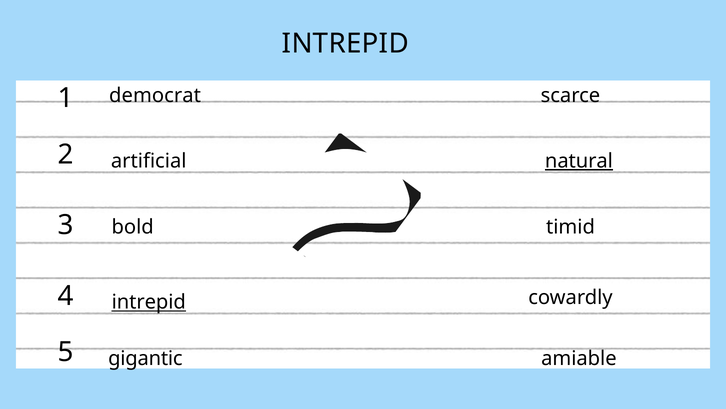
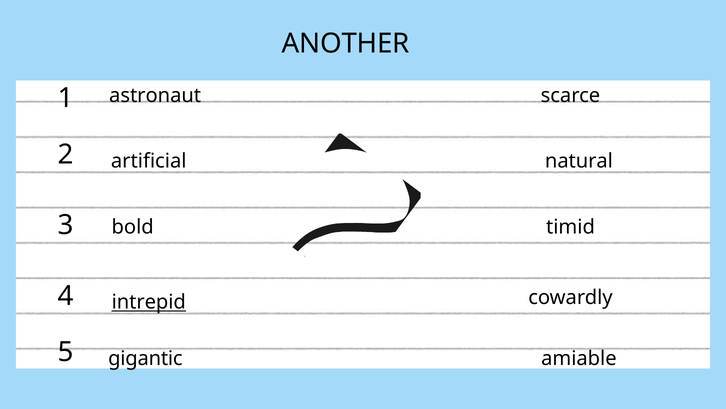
INTREPID at (345, 44): INTREPID -> ANOTHER
democrat: democrat -> astronaut
natural underline: present -> none
